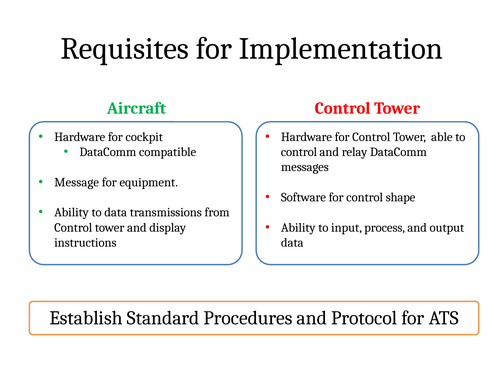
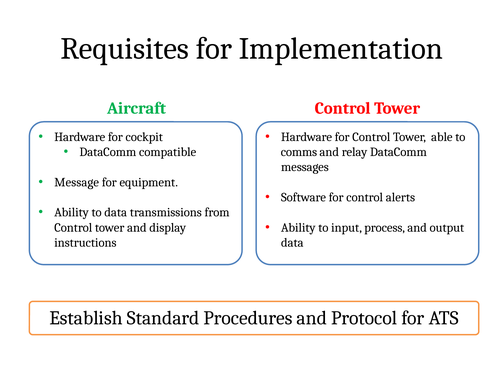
control at (299, 152): control -> comms
shape: shape -> alerts
